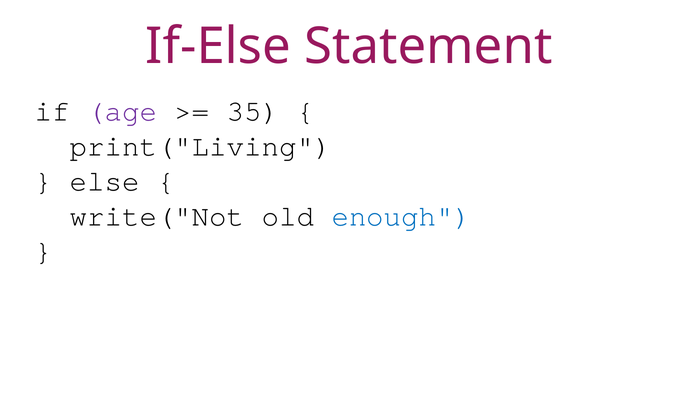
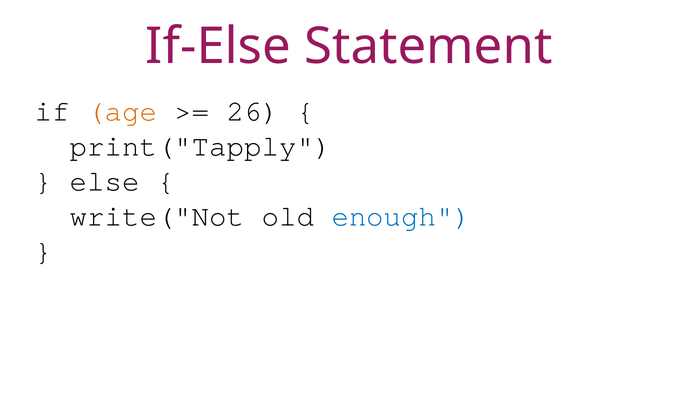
age colour: purple -> orange
35: 35 -> 26
print("Living: print("Living -> print("Tapply
